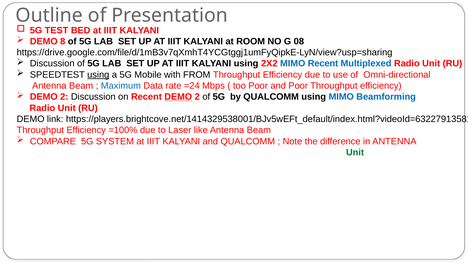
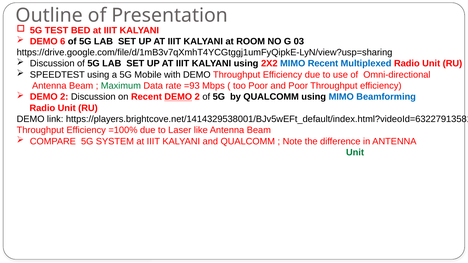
8 at (63, 41): 8 -> 6
08: 08 -> 03
using at (98, 75) underline: present -> none
with FROM: FROM -> DEMO
Maximum colour: blue -> green
=24: =24 -> =93
